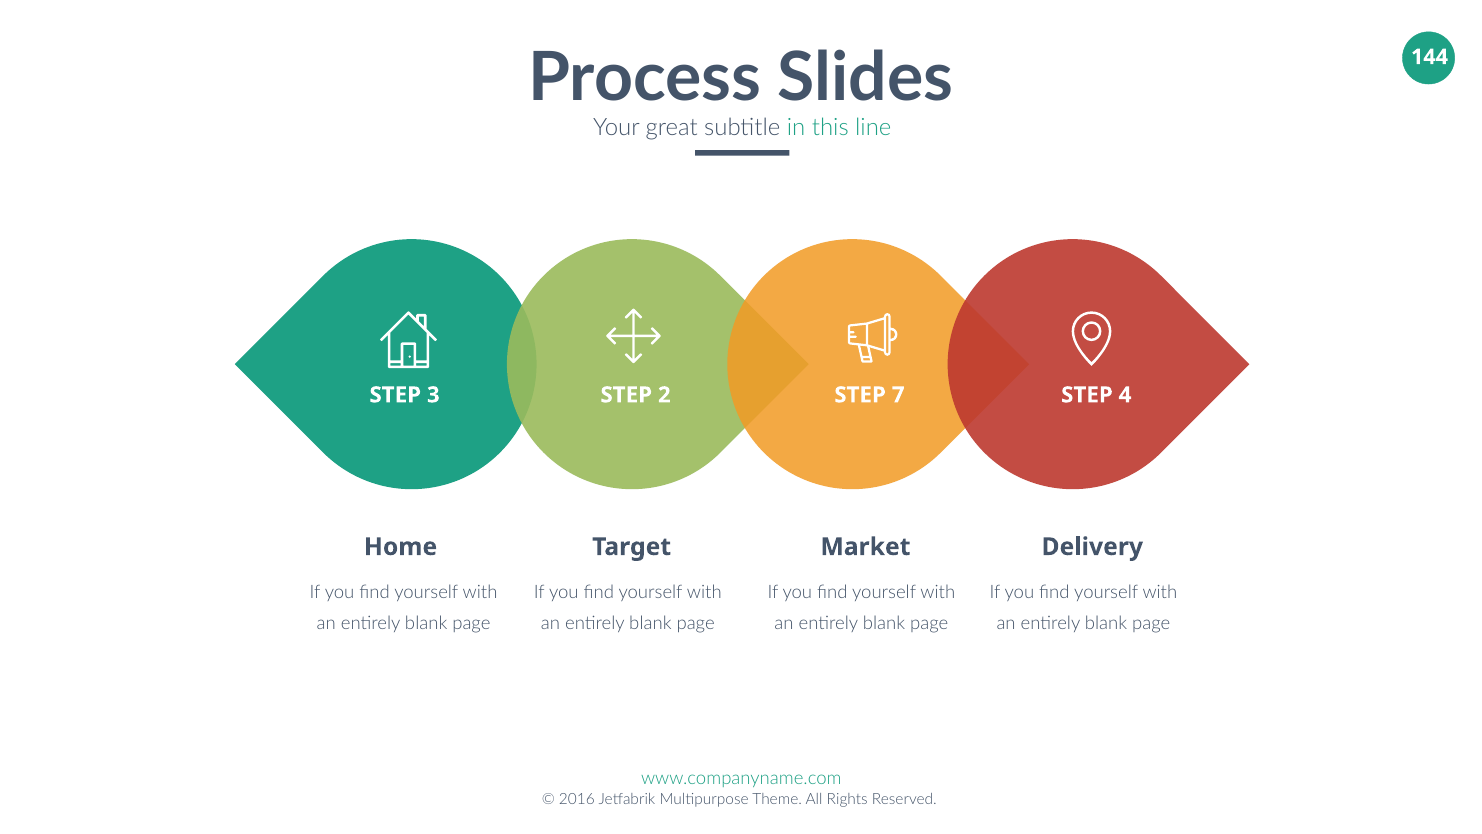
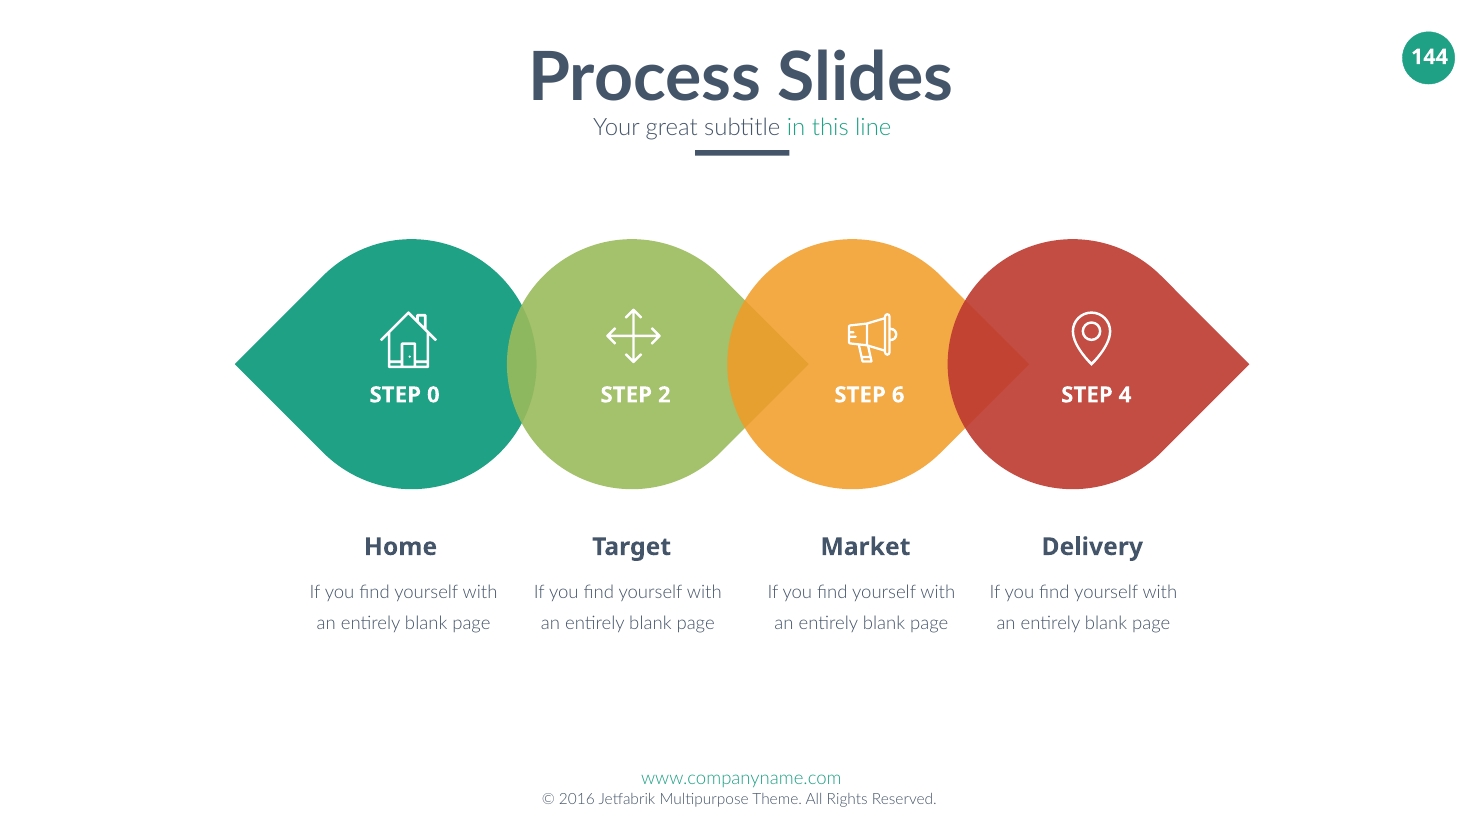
3: 3 -> 0
7: 7 -> 6
